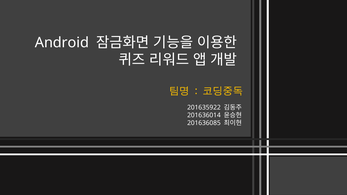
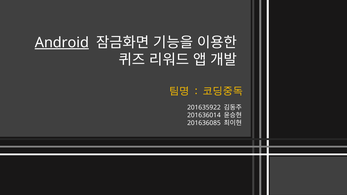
Android underline: none -> present
